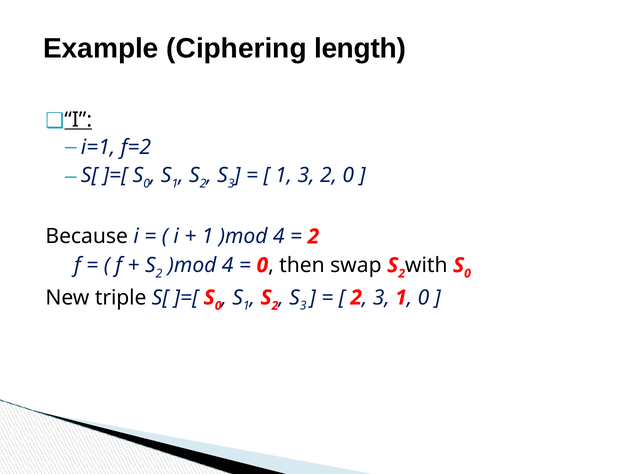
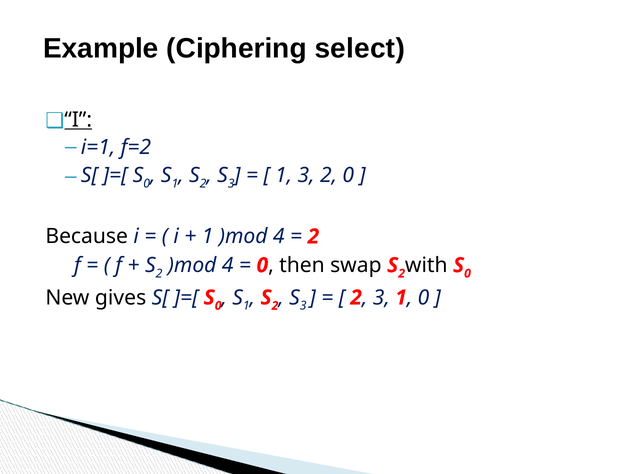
length: length -> select
triple: triple -> gives
